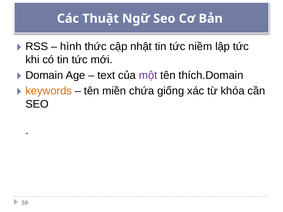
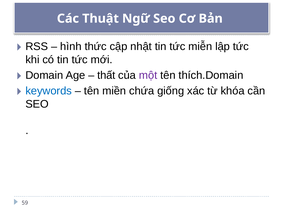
niềm: niềm -> miễn
text: text -> thất
keywords colour: orange -> blue
